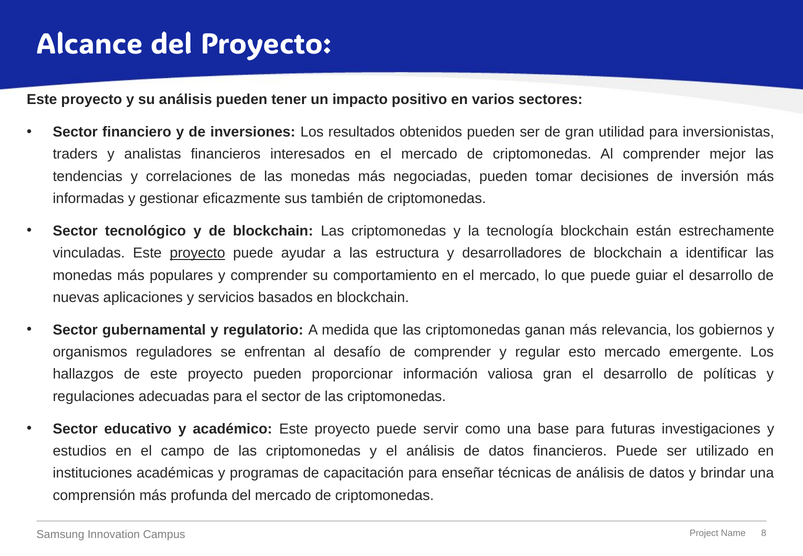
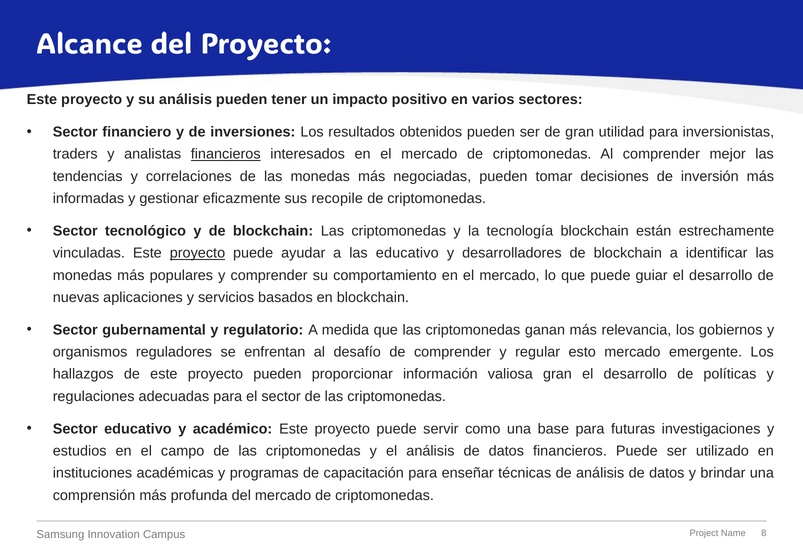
financieros at (226, 154) underline: none -> present
también: también -> recopile
las estructura: estructura -> educativo
